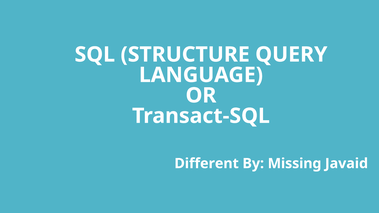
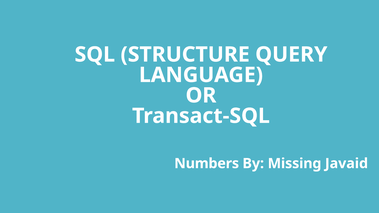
Different: Different -> Numbers
